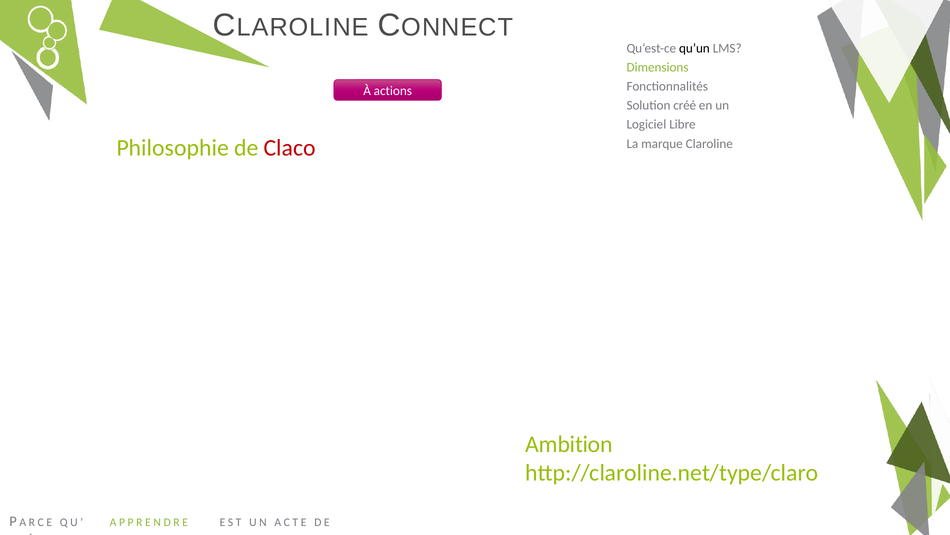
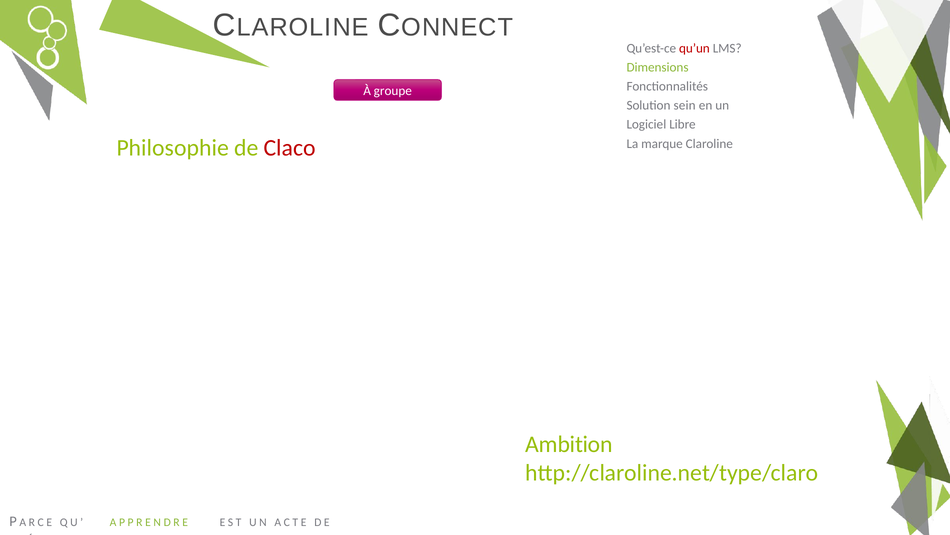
qu’un colour: black -> red
actions: actions -> groupe
créé: créé -> sein
